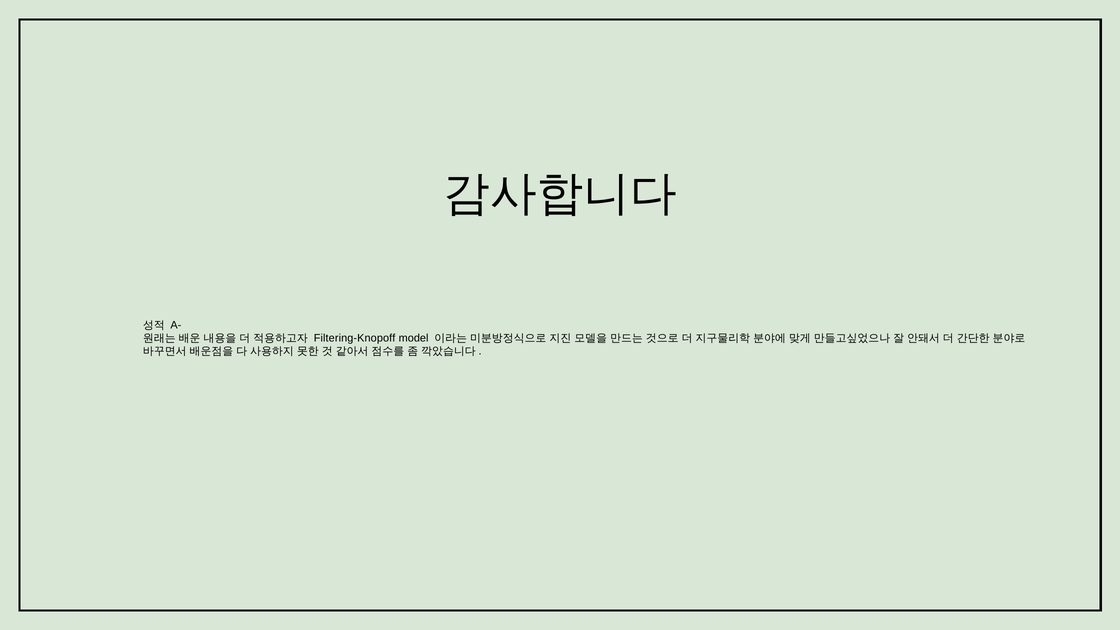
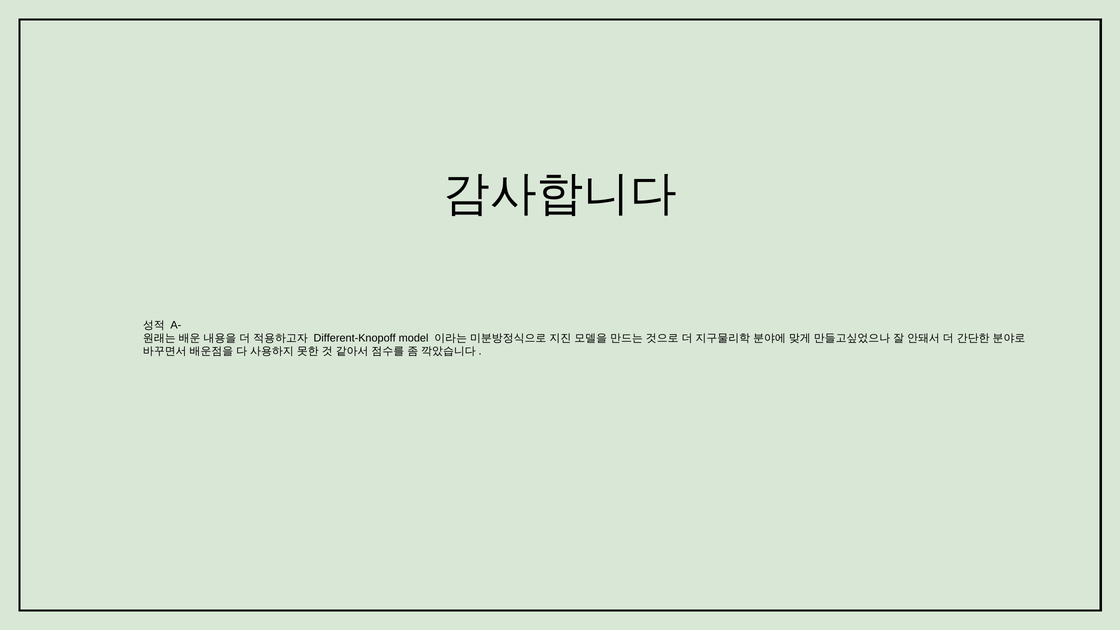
Filtering-Knopoff: Filtering-Knopoff -> Different-Knopoff
